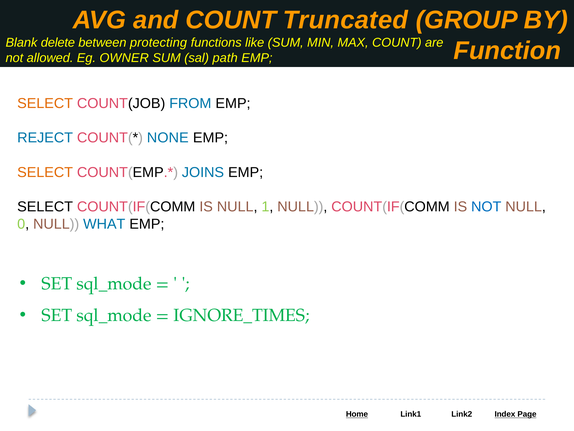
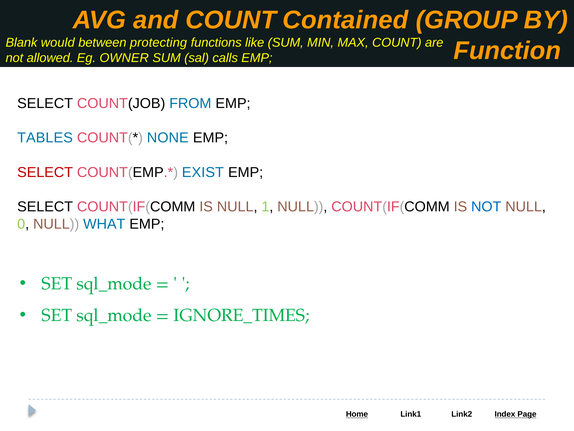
Truncated: Truncated -> Contained
delete: delete -> would
path: path -> calls
SELECT at (45, 103) colour: orange -> black
REJECT: REJECT -> TABLES
SELECT at (45, 172) colour: orange -> red
JOINS: JOINS -> EXIST
